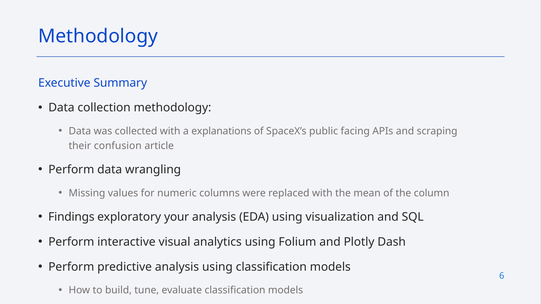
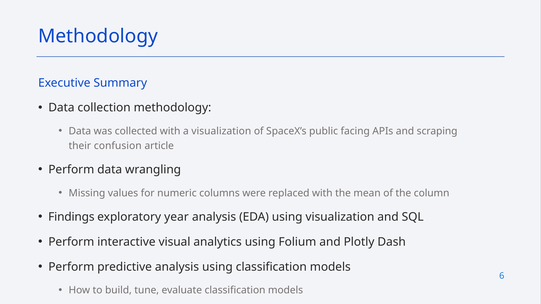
a explanations: explanations -> visualization
your: your -> year
